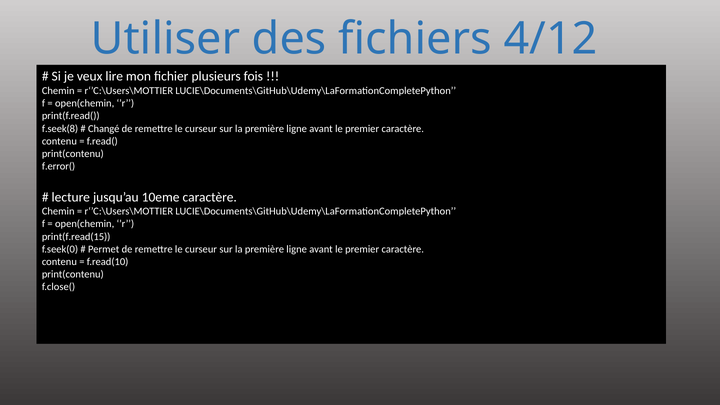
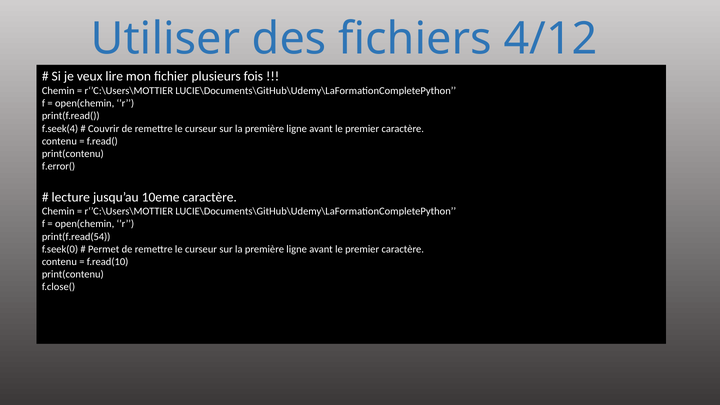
f.seek(8: f.seek(8 -> f.seek(4
Changé: Changé -> Couvrir
print(f.read(15: print(f.read(15 -> print(f.read(54
